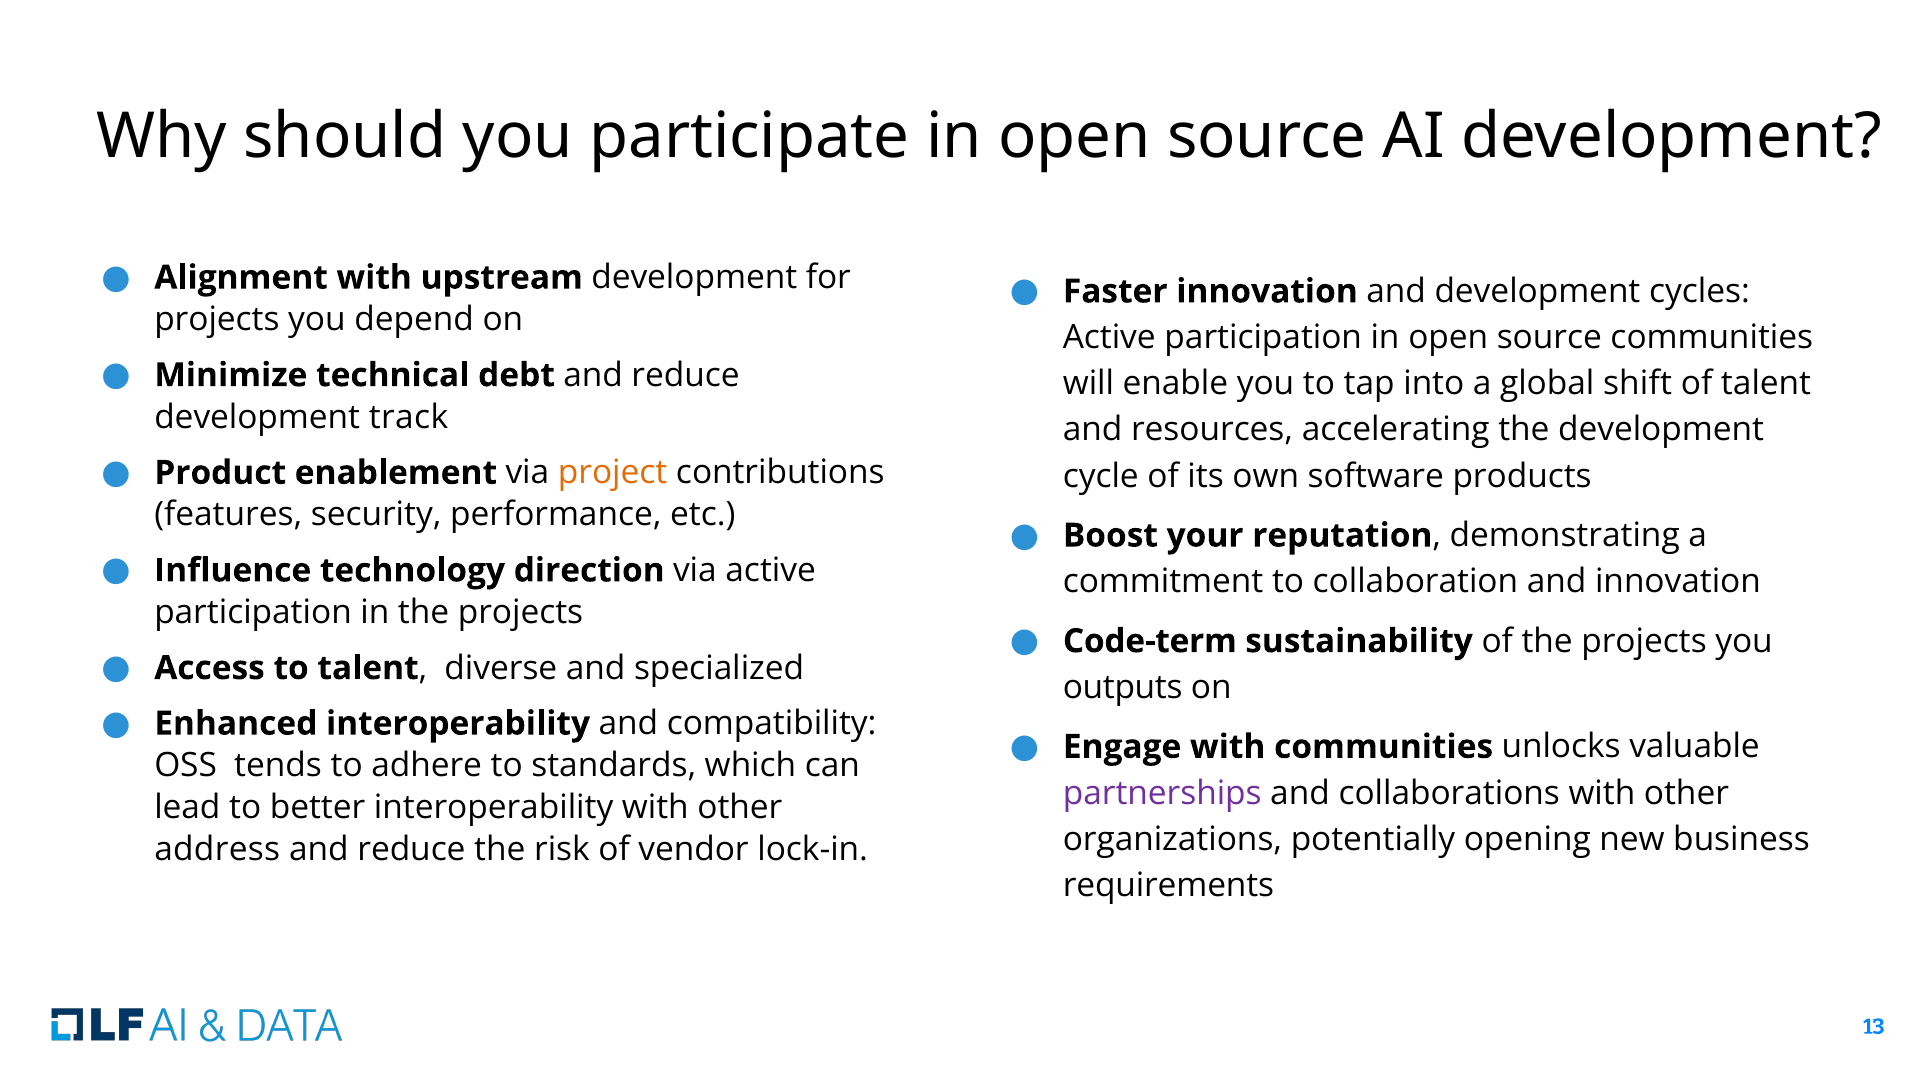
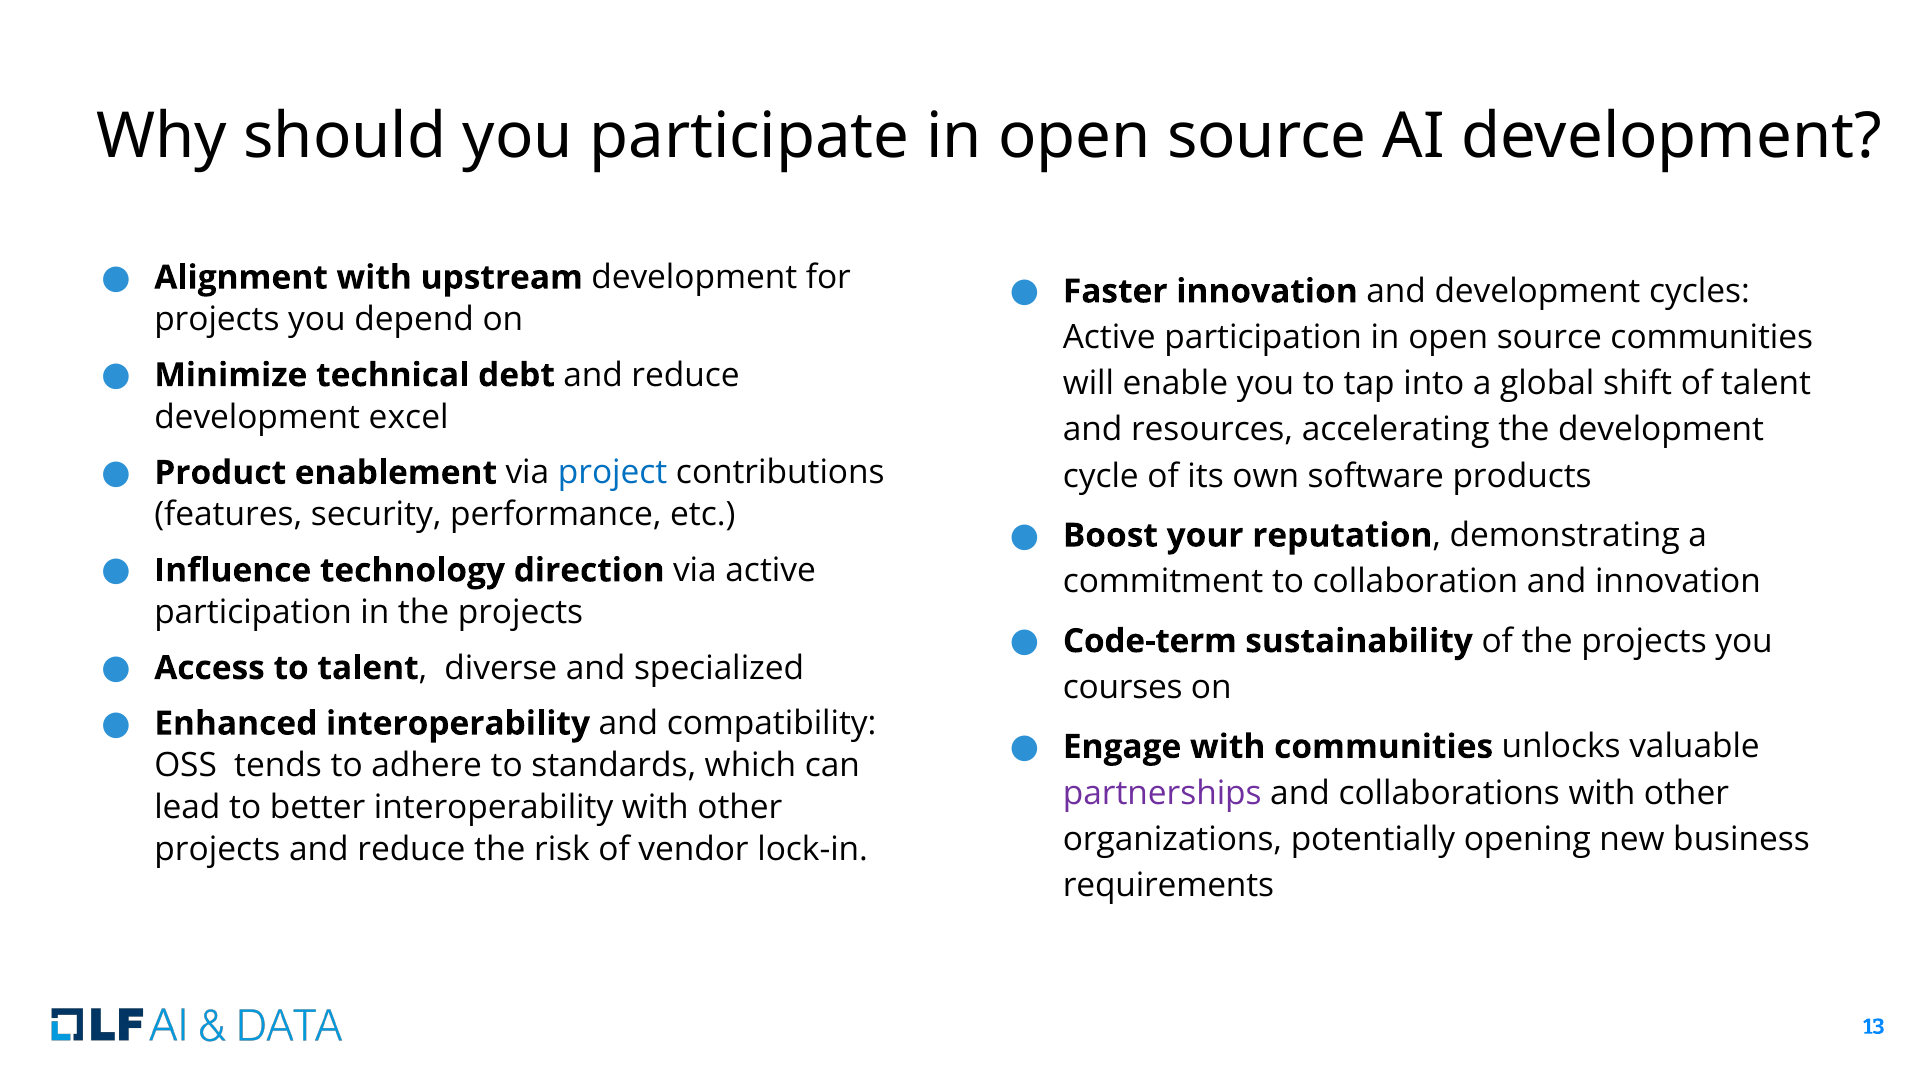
track: track -> excel
project colour: orange -> blue
outputs: outputs -> courses
address at (217, 850): address -> projects
